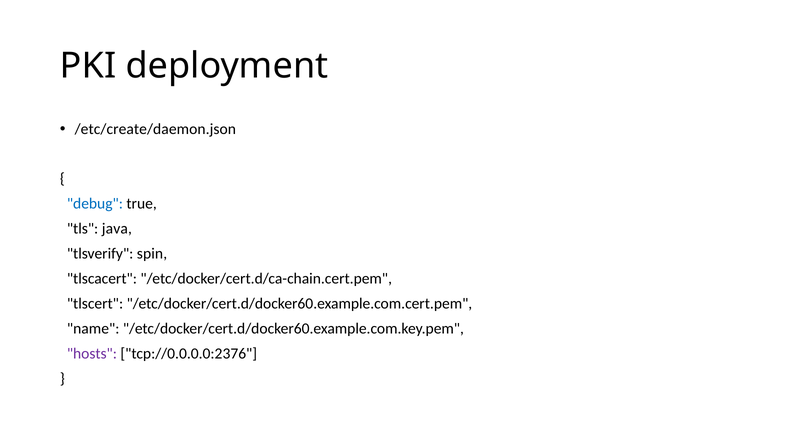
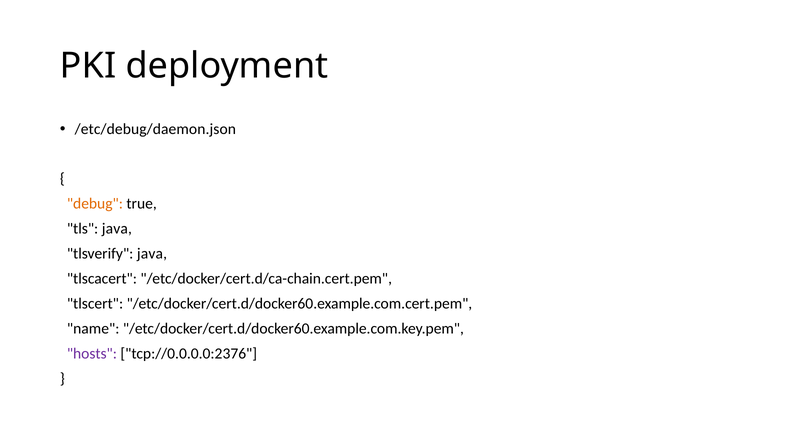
/etc/create/daemon.json: /etc/create/daemon.json -> /etc/debug/daemon.json
debug colour: blue -> orange
tlsverify spin: spin -> java
